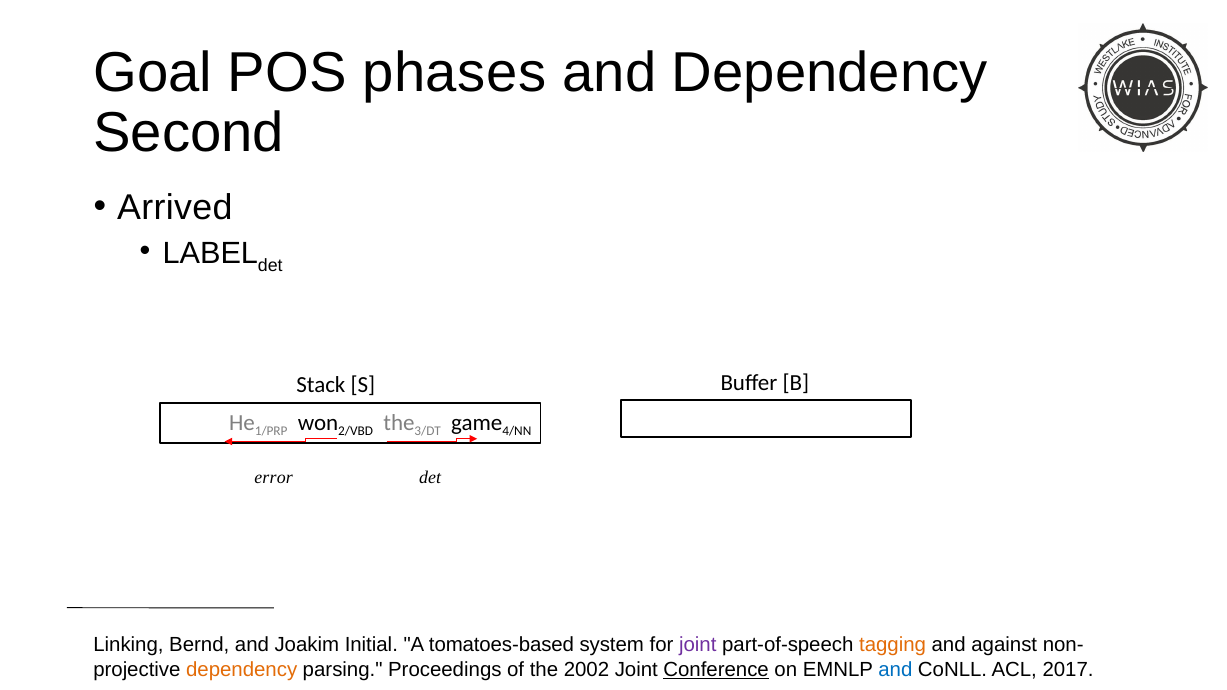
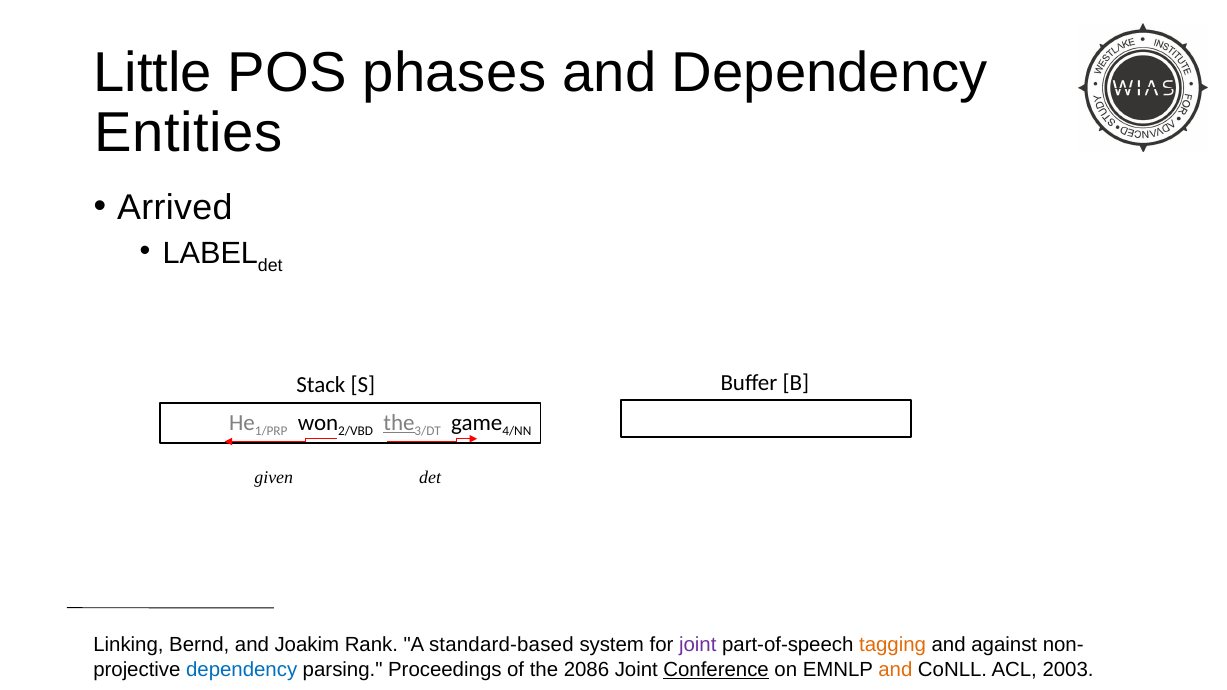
Goal: Goal -> Little
Second: Second -> Entities
the at (399, 423) underline: none -> present
error: error -> given
Initial: Initial -> Rank
tomatoes-based: tomatoes-based -> standard-based
dependency at (242, 670) colour: orange -> blue
2002: 2002 -> 2086
and at (895, 670) colour: blue -> orange
2017: 2017 -> 2003
